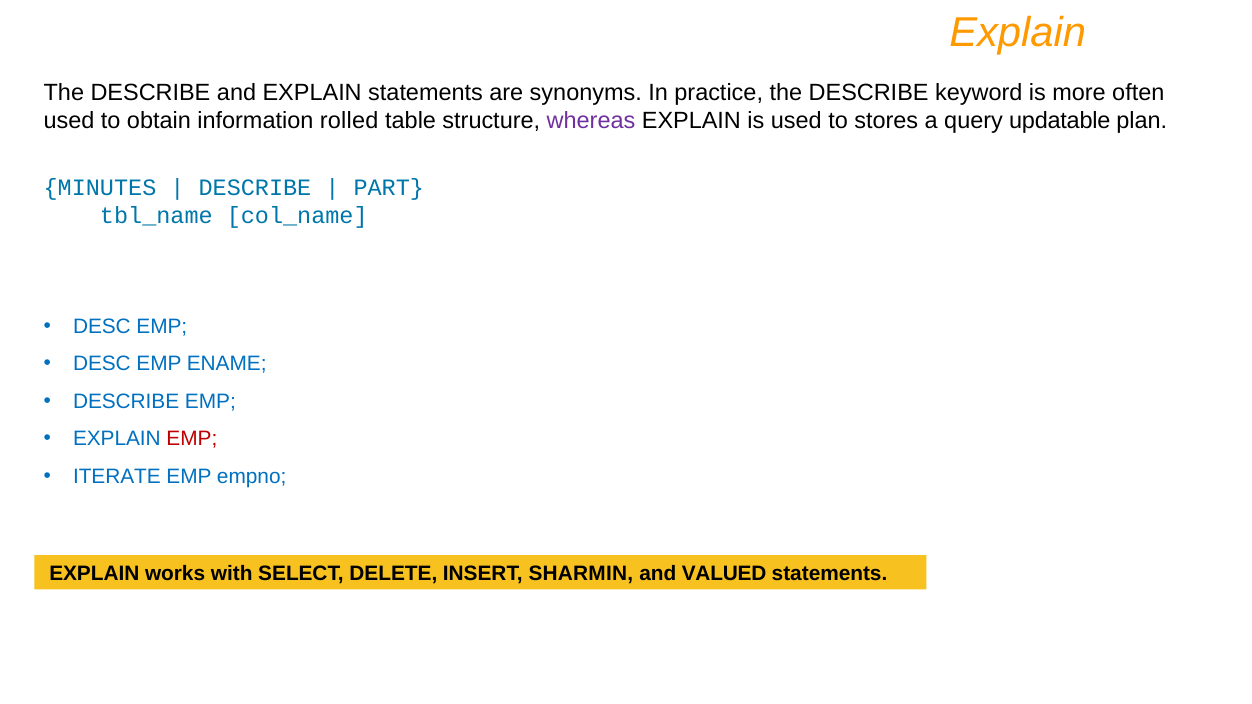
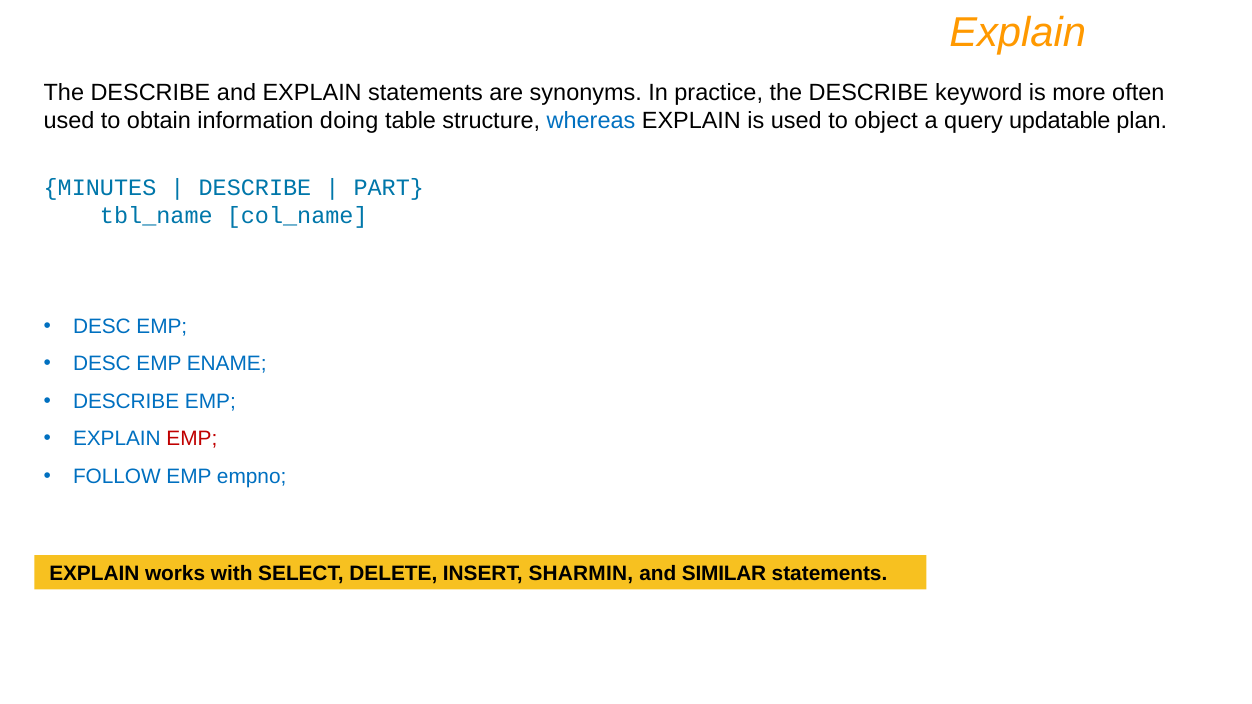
rolled: rolled -> doing
whereas colour: purple -> blue
stores: stores -> object
ITERATE: ITERATE -> FOLLOW
VALUED: VALUED -> SIMILAR
